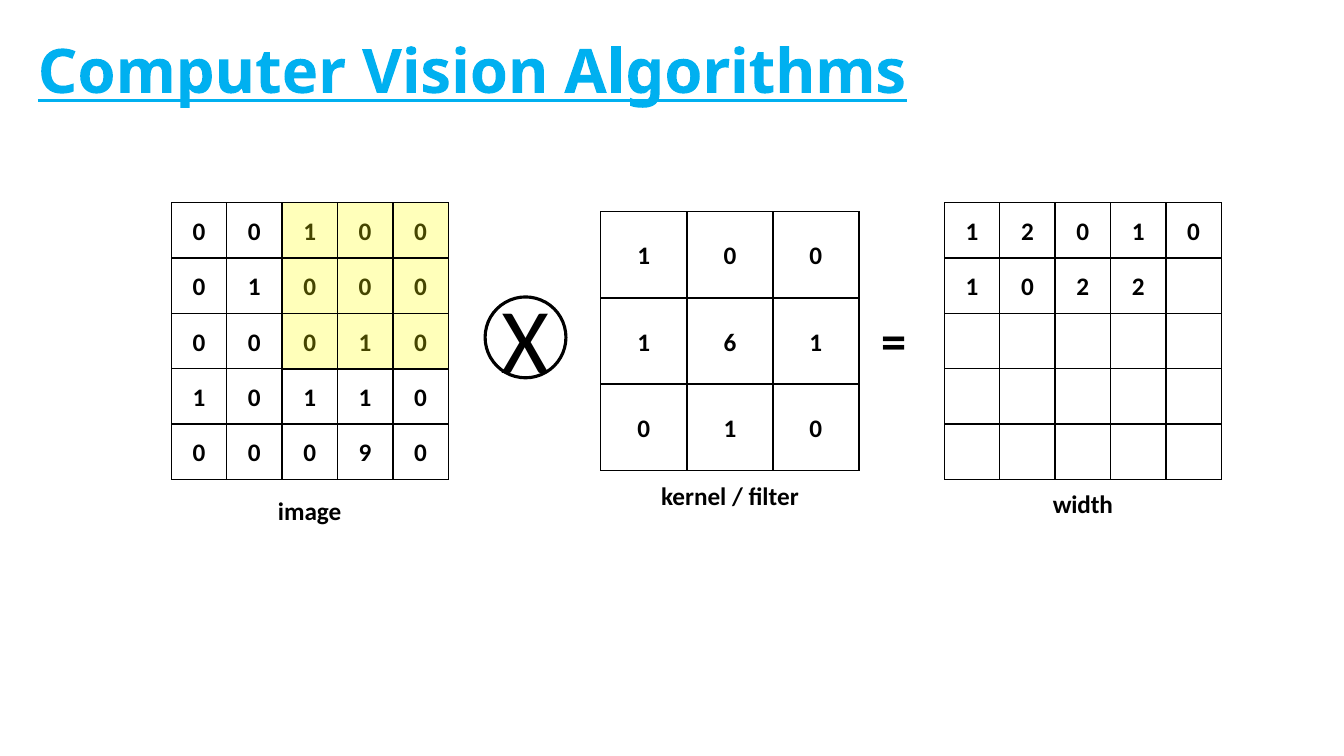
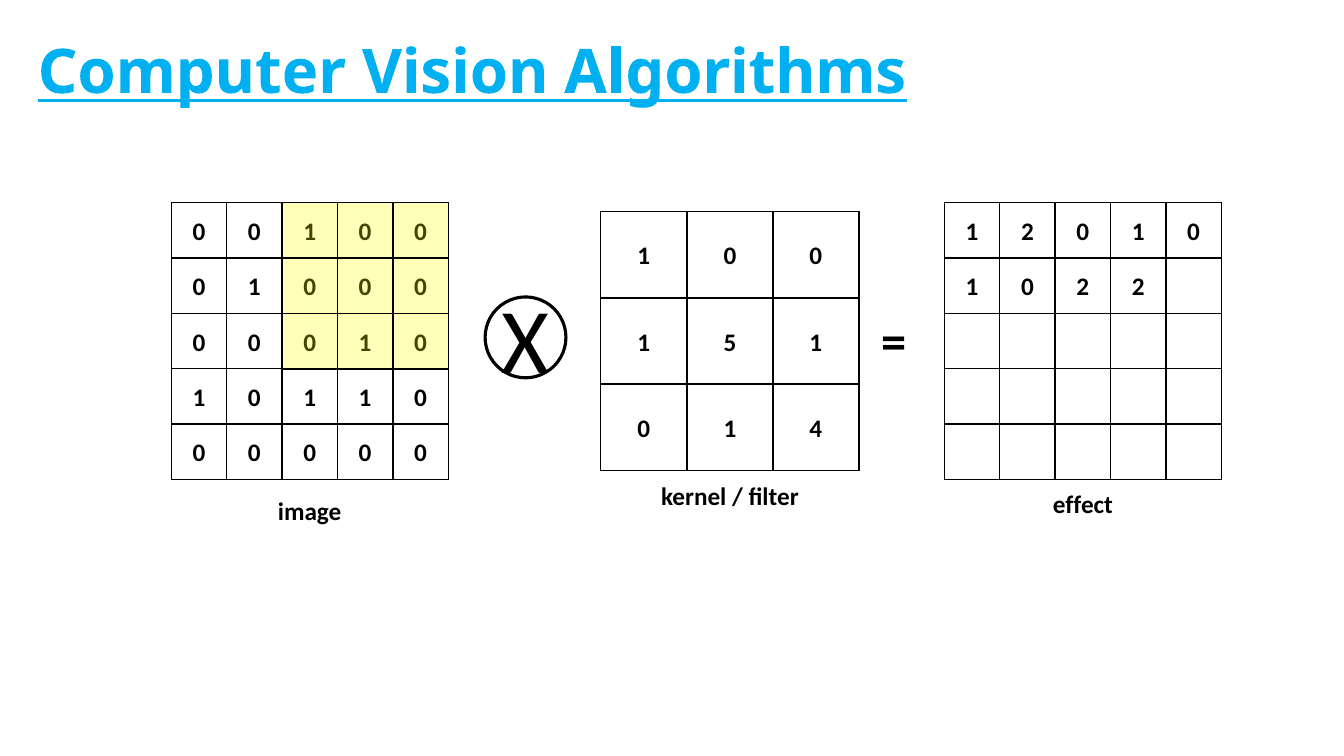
6: 6 -> 5
0 at (816, 429): 0 -> 4
9 at (365, 453): 9 -> 0
width: width -> effect
